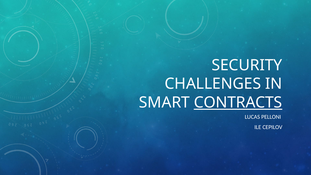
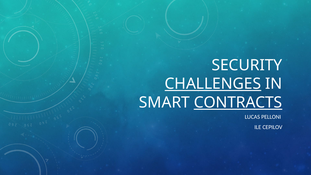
CHALLENGES underline: none -> present
